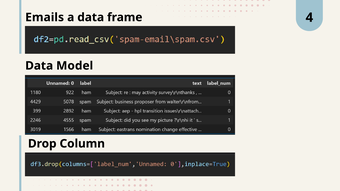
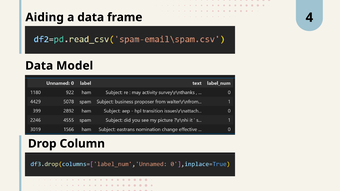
Emails: Emails -> Aiding
